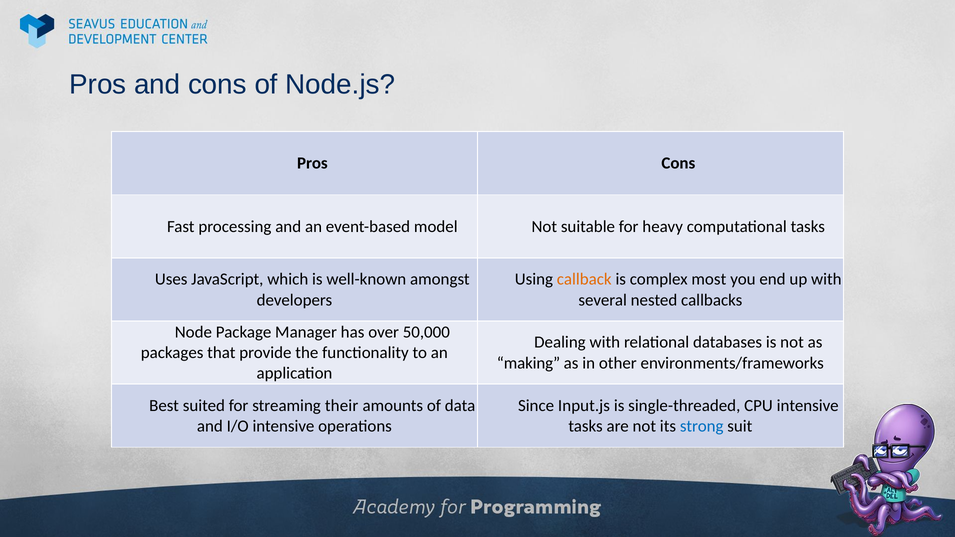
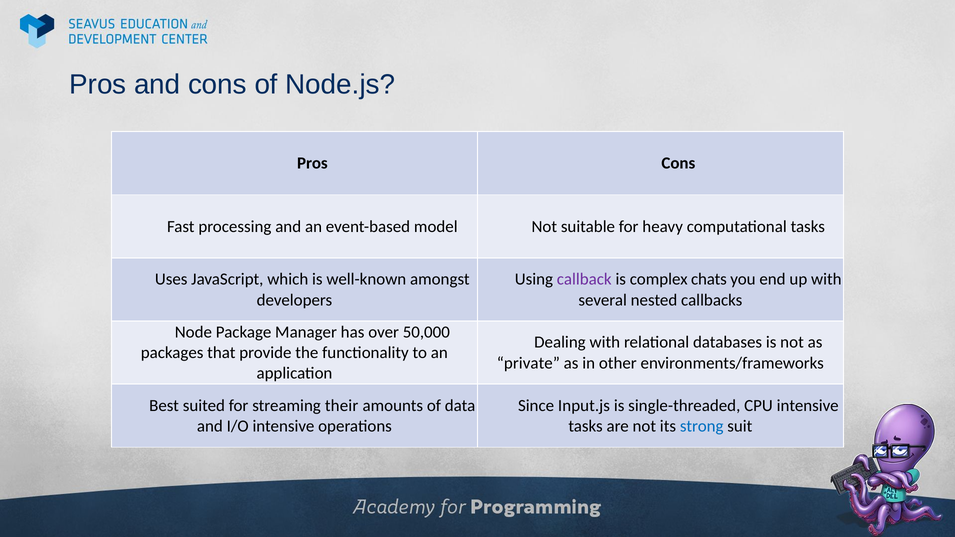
callback colour: orange -> purple
most: most -> chats
making: making -> private
